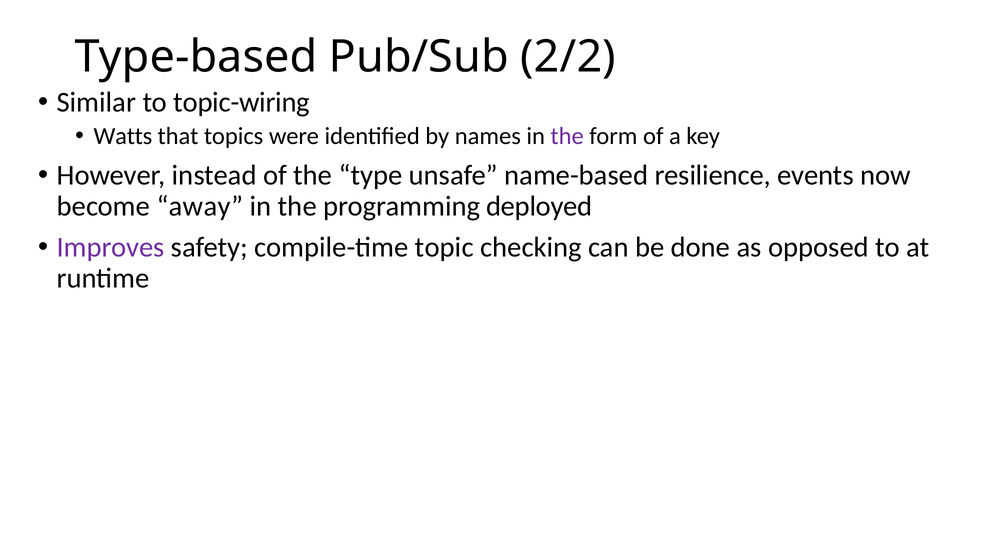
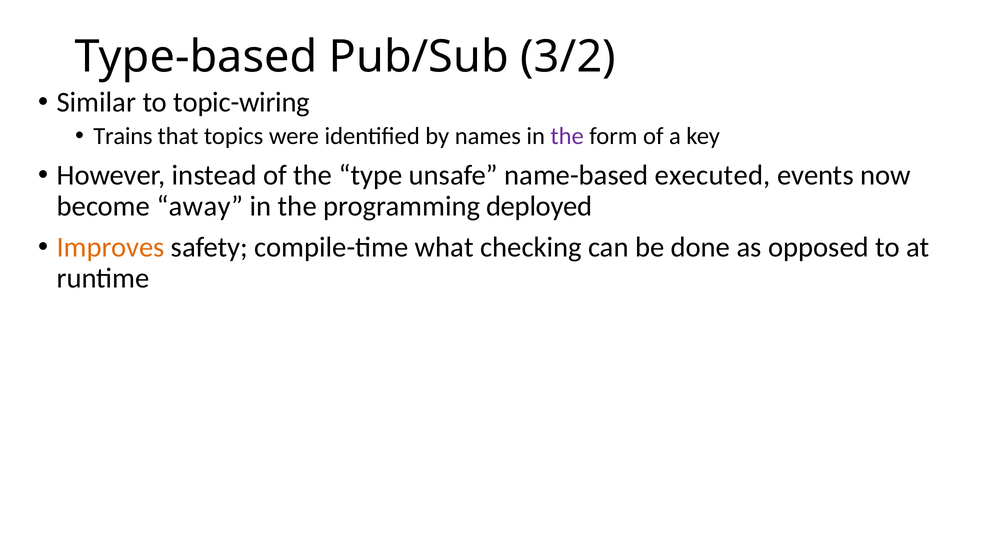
2/2: 2/2 -> 3/2
Watts: Watts -> Trains
resilience: resilience -> executed
Improves colour: purple -> orange
topic: topic -> what
